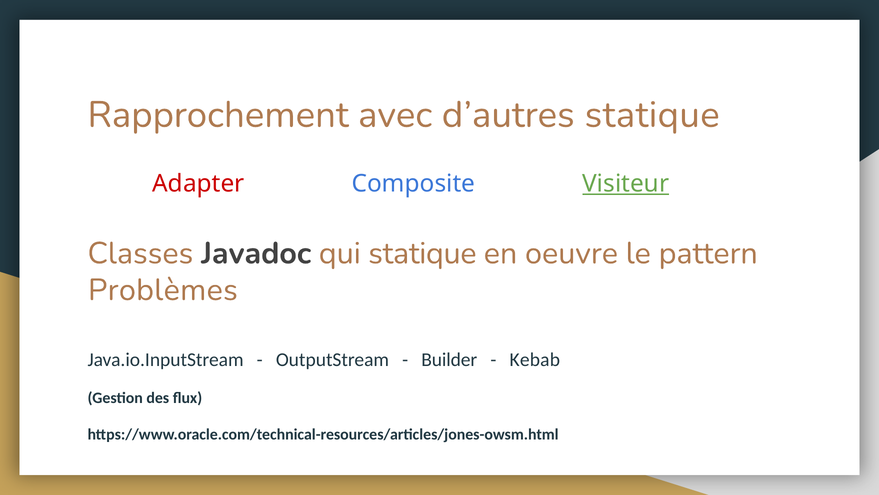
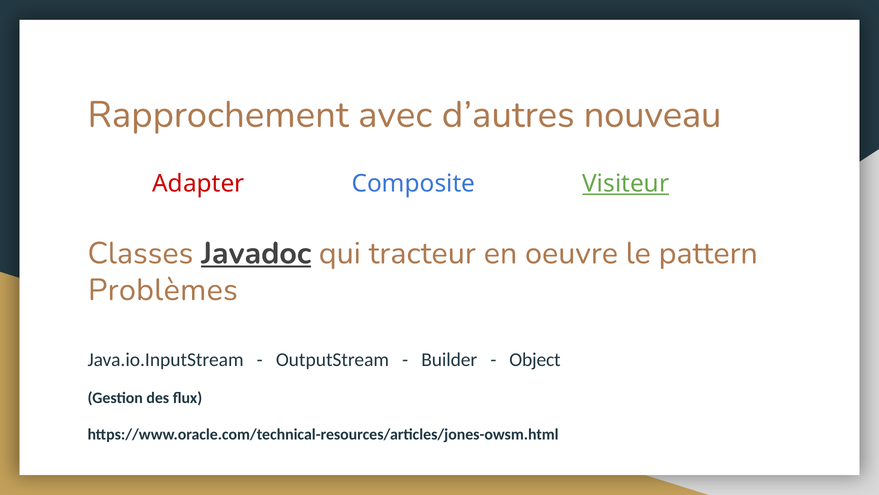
d’autres statique: statique -> nouveau
Javadoc underline: none -> present
qui statique: statique -> tracteur
Kebab: Kebab -> Object
